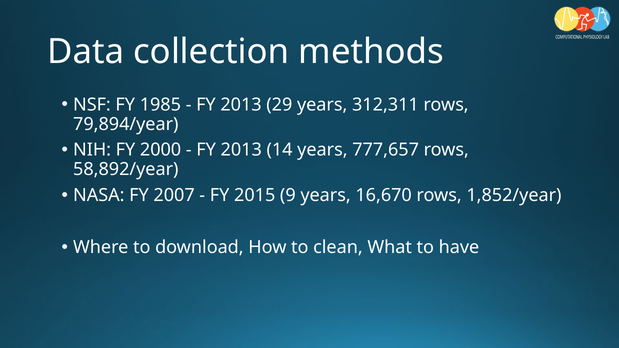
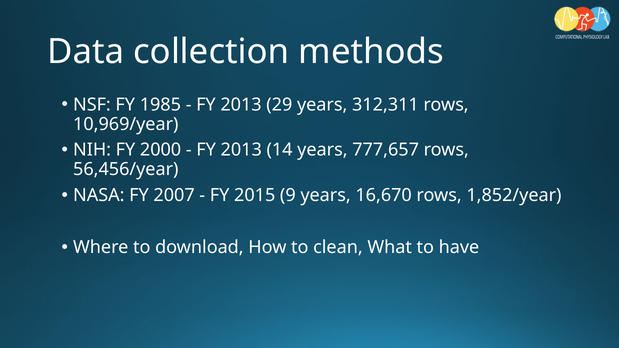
79,894/year: 79,894/year -> 10,969/year
58,892/year: 58,892/year -> 56,456/year
